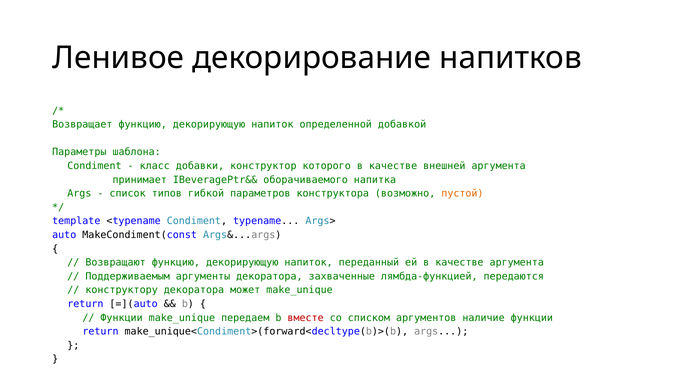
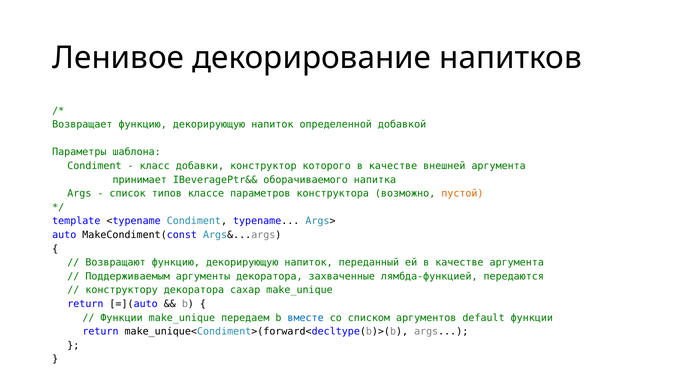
гибкой: гибкой -> классе
может: может -> сахар
вместе colour: red -> blue
наличие: наличие -> default
